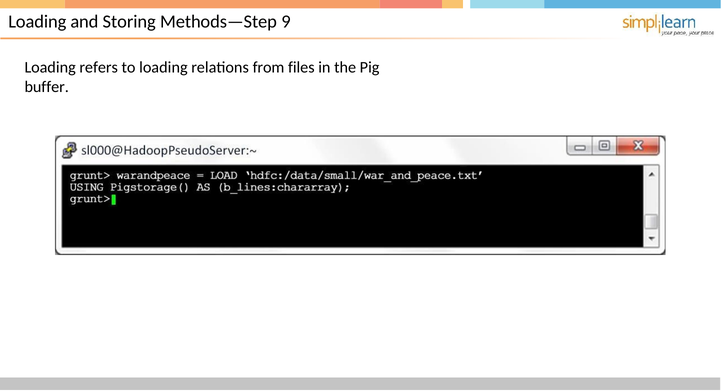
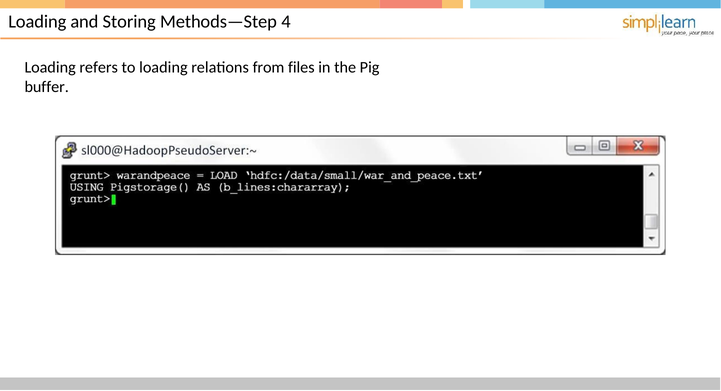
9: 9 -> 4
